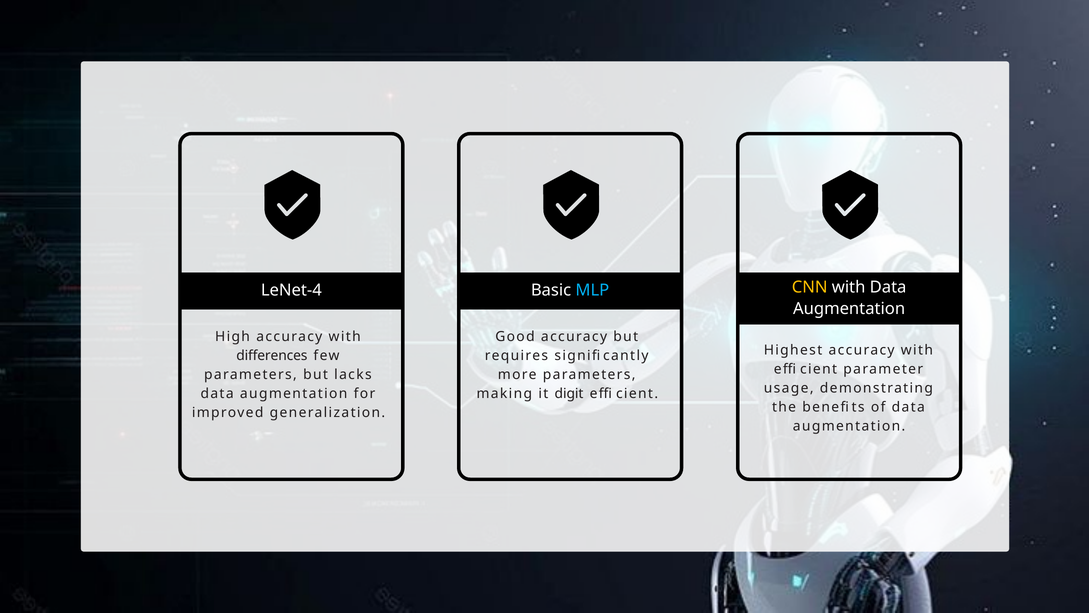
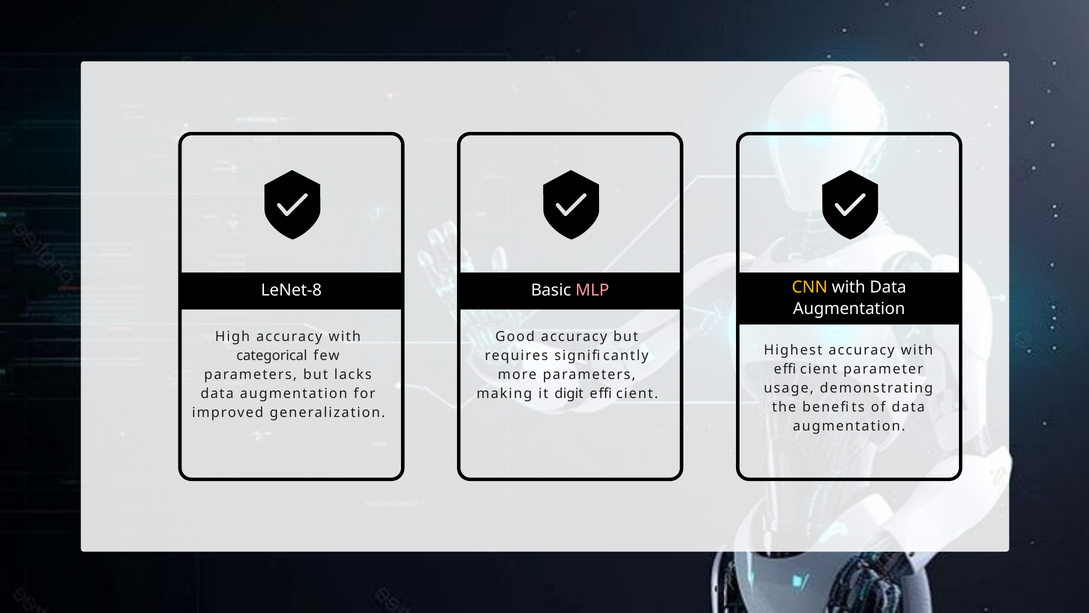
LeNet-4: LeNet-4 -> LeNet-8
MLP colour: light blue -> pink
differences: differences -> categorical
